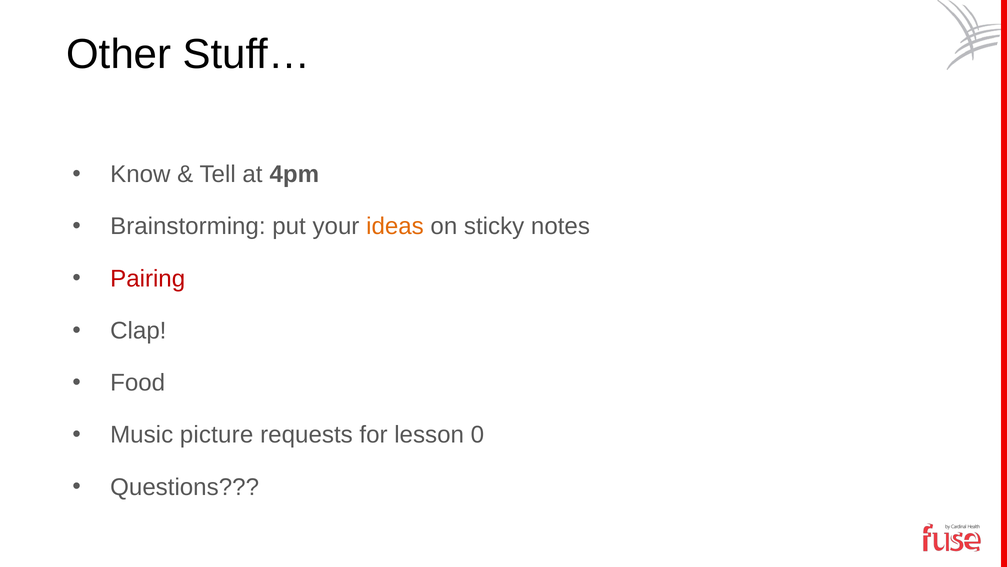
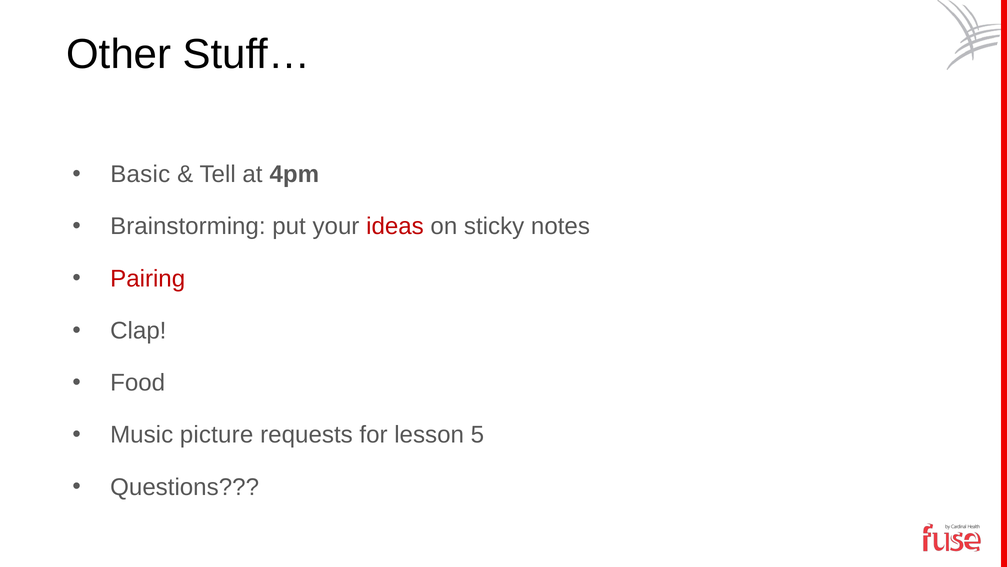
Know: Know -> Basic
ideas colour: orange -> red
0: 0 -> 5
